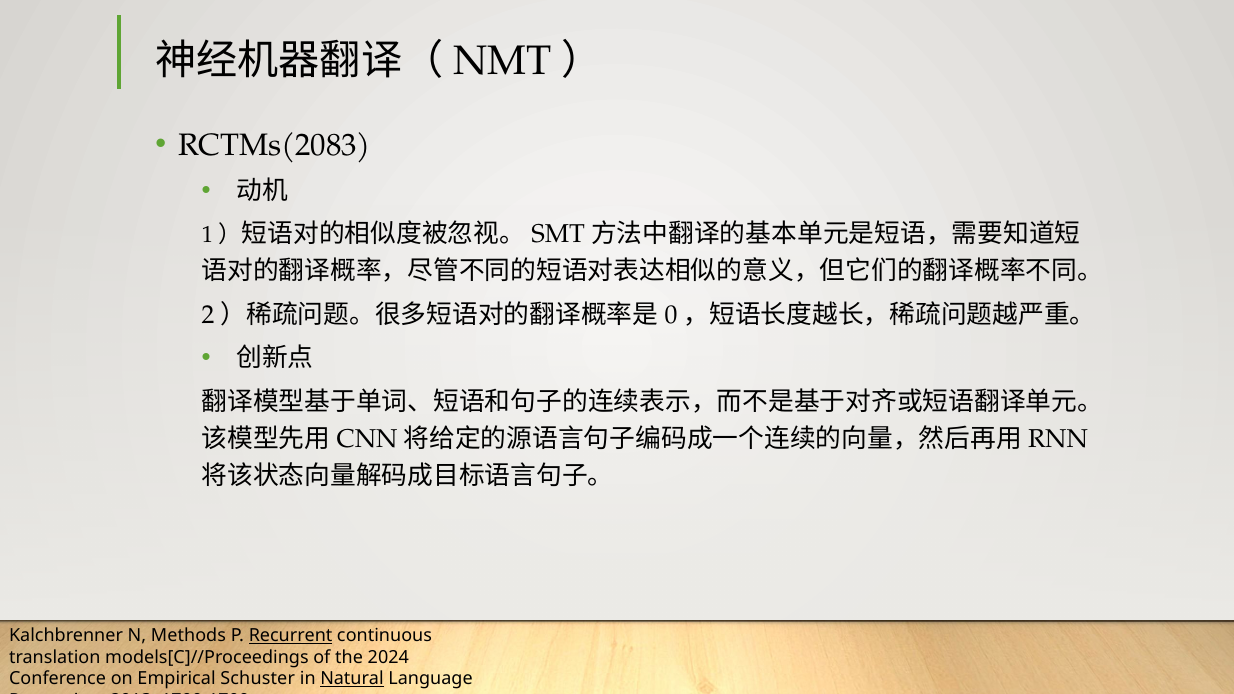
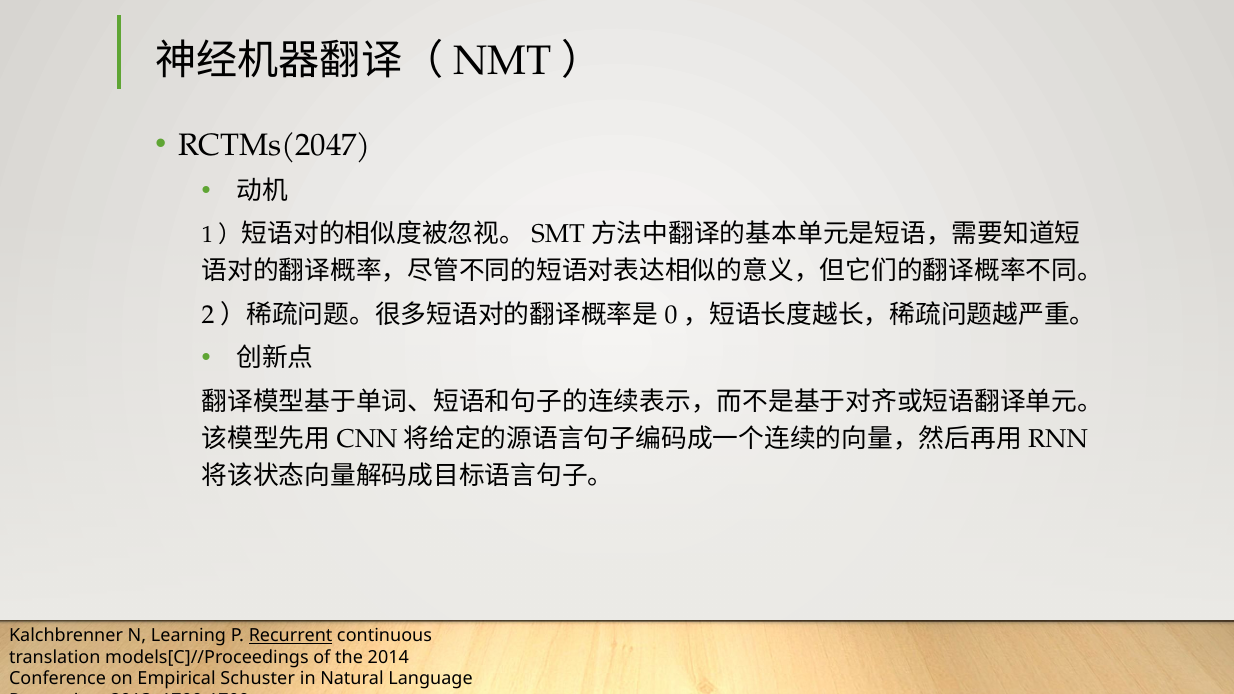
RCTMs(2083: RCTMs(2083 -> RCTMs(2047
Methods: Methods -> Learning
2024: 2024 -> 2014
Natural underline: present -> none
